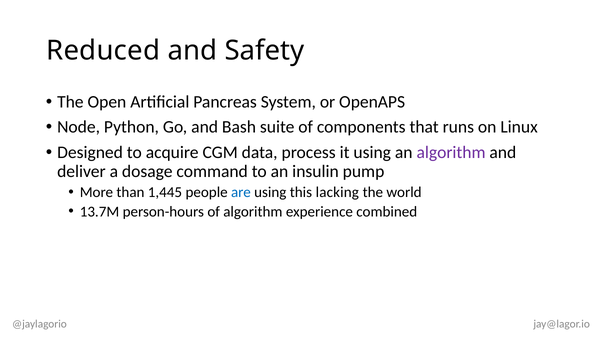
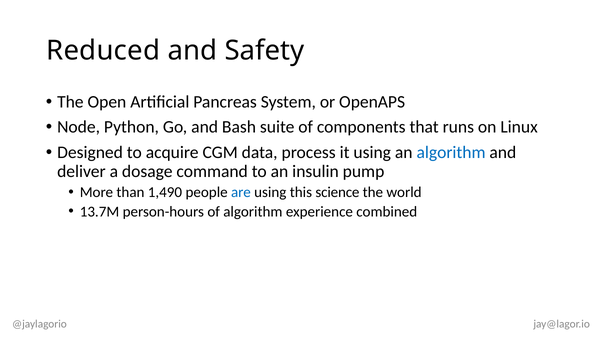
algorithm at (451, 152) colour: purple -> blue
1,445: 1,445 -> 1,490
lacking: lacking -> science
